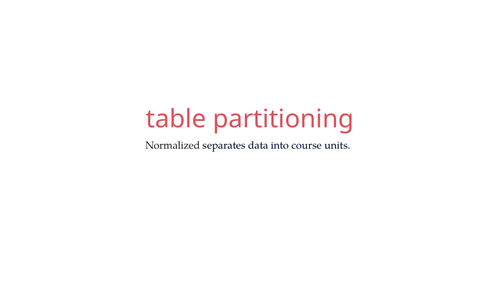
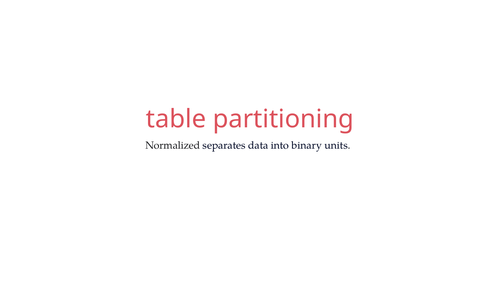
course: course -> binary
